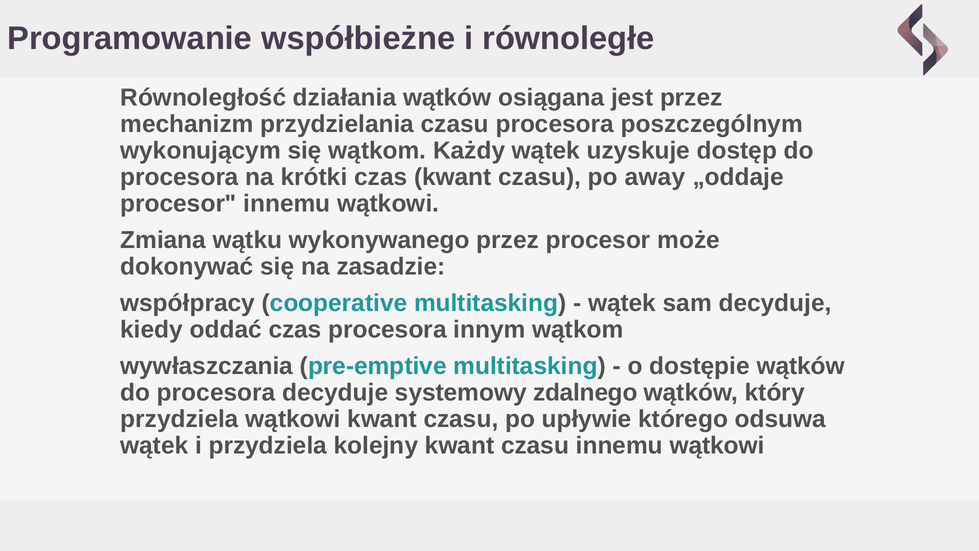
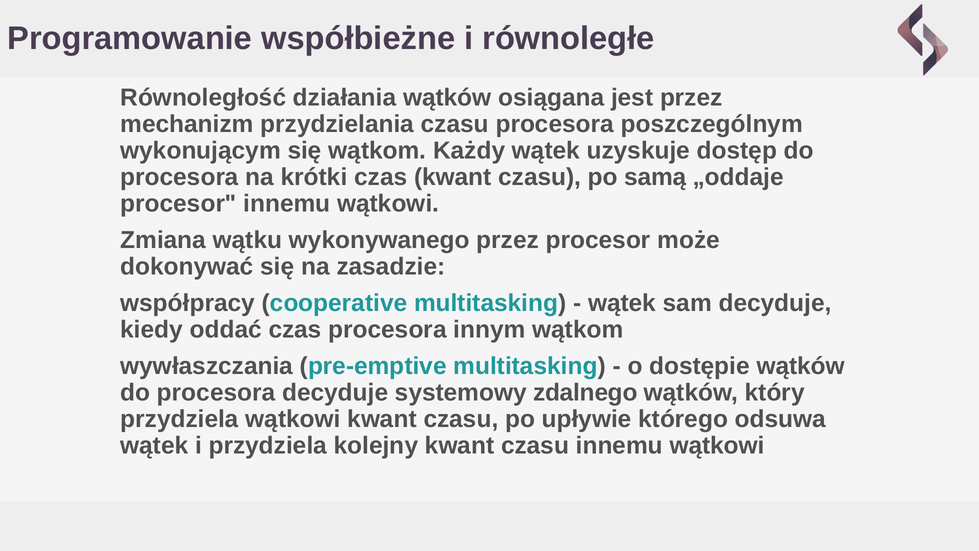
away: away -> samą
